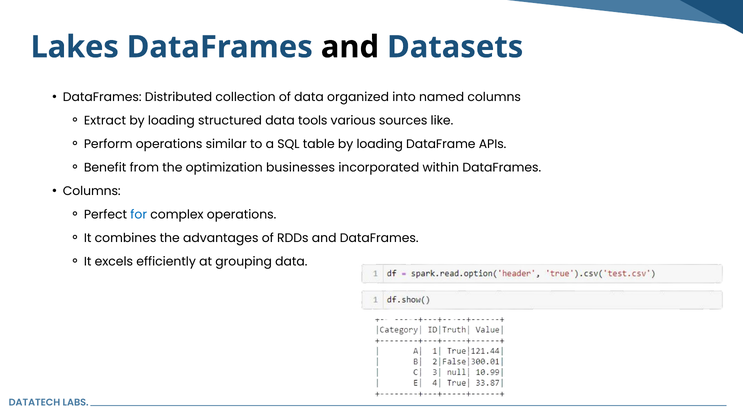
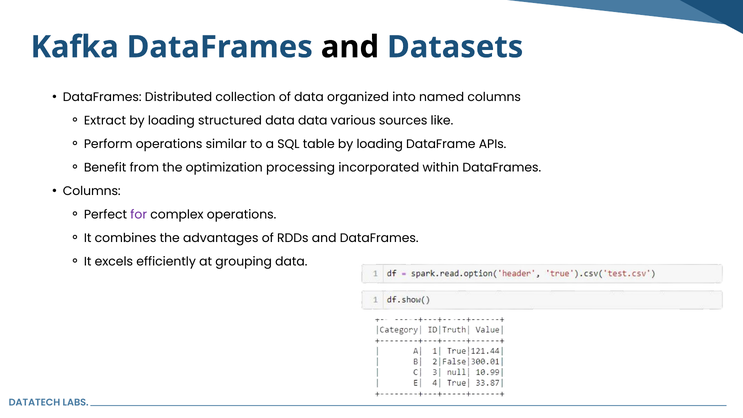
Lakes: Lakes -> Kafka
data tools: tools -> data
businesses: businesses -> processing
for colour: blue -> purple
